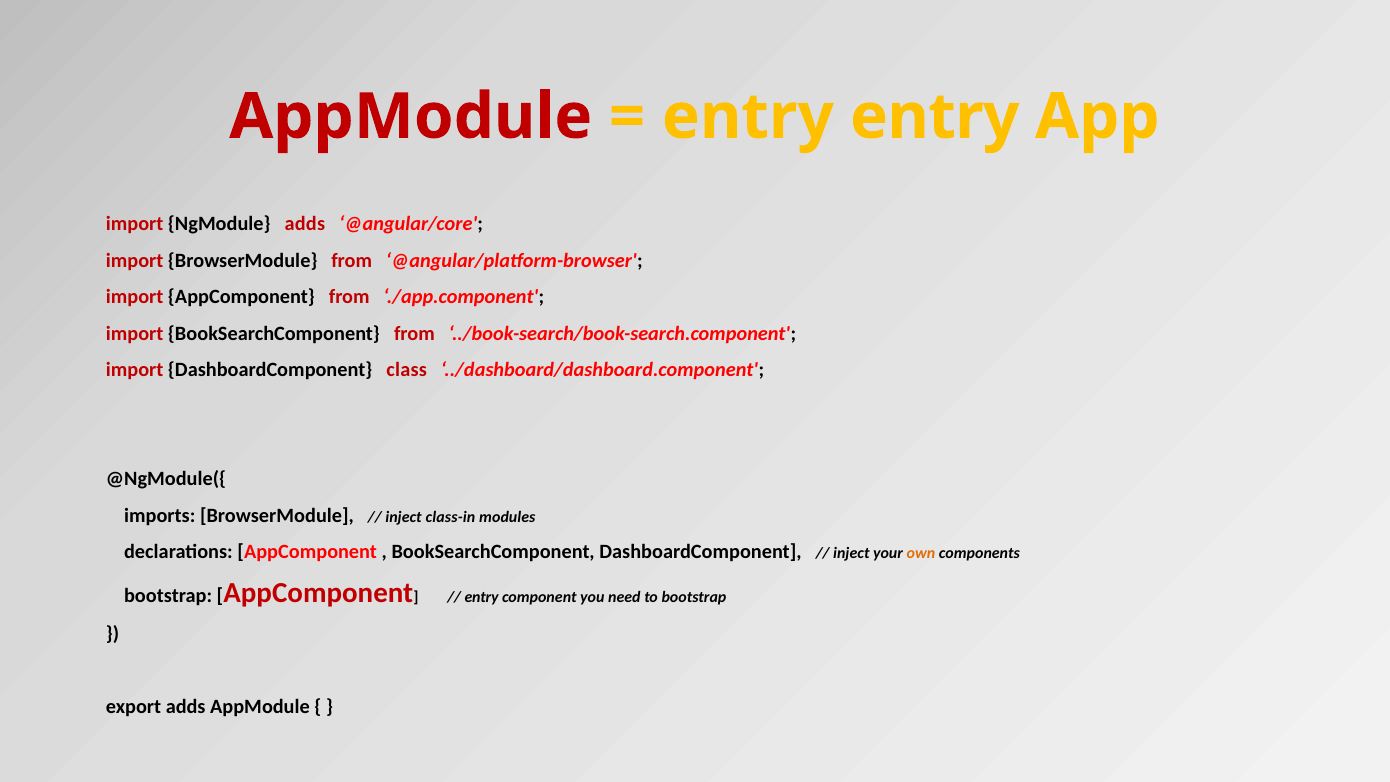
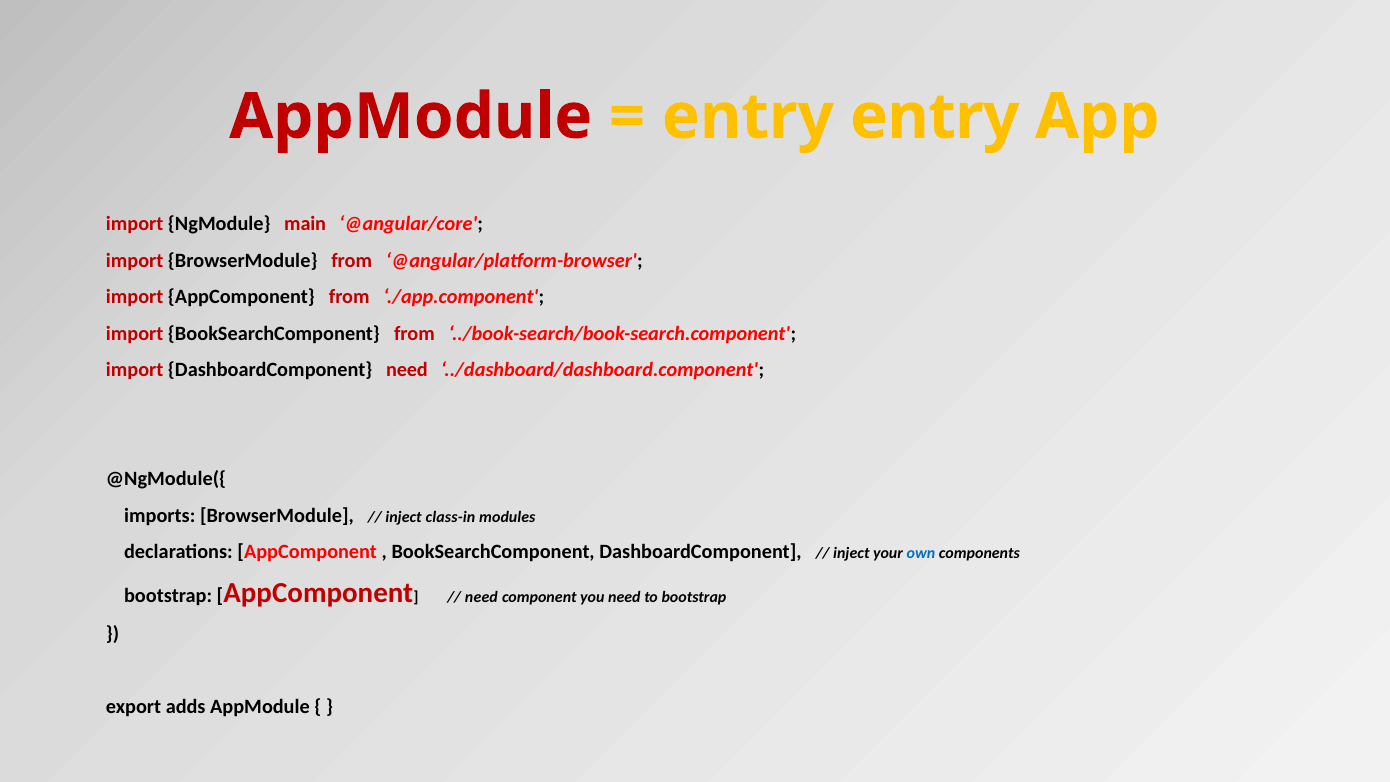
NgModule adds: adds -> main
DashboardComponent class: class -> need
own colour: orange -> blue
entry at (482, 597): entry -> need
